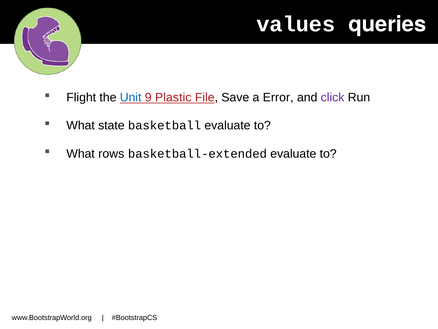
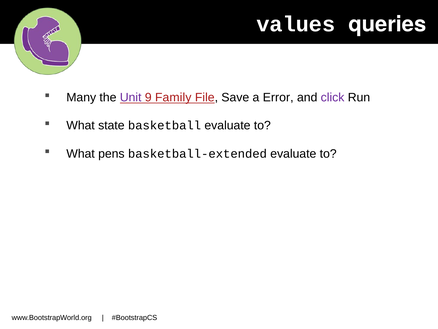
Flight: Flight -> Many
Unit colour: blue -> purple
Plastic: Plastic -> Family
rows: rows -> pens
